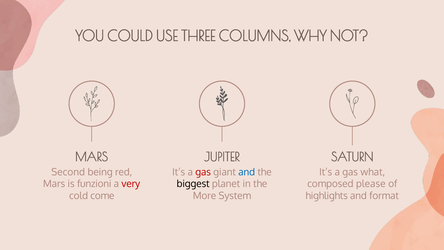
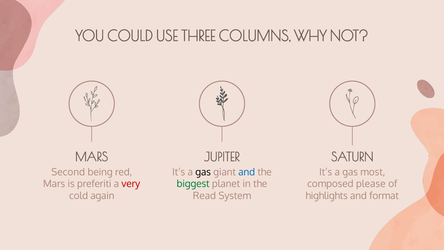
gas at (203, 172) colour: red -> black
what: what -> most
funzioni: funzioni -> preferiti
biggest colour: black -> green
come: come -> again
More: More -> Read
